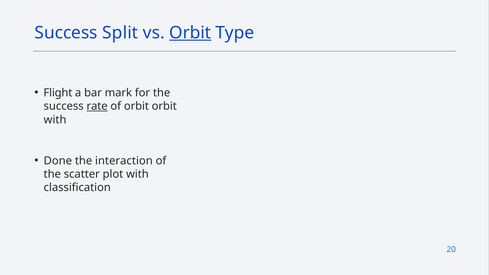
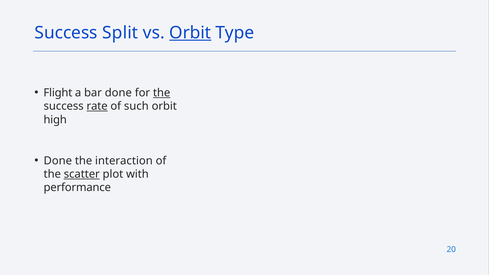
bar mark: mark -> done
the at (162, 93) underline: none -> present
of orbit: orbit -> such
with at (55, 120): with -> high
scatter underline: none -> present
classification: classification -> performance
